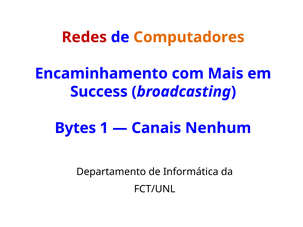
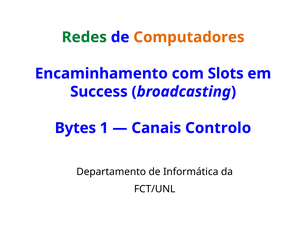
Redes colour: red -> green
Mais: Mais -> Slots
Nenhum: Nenhum -> Controlo
